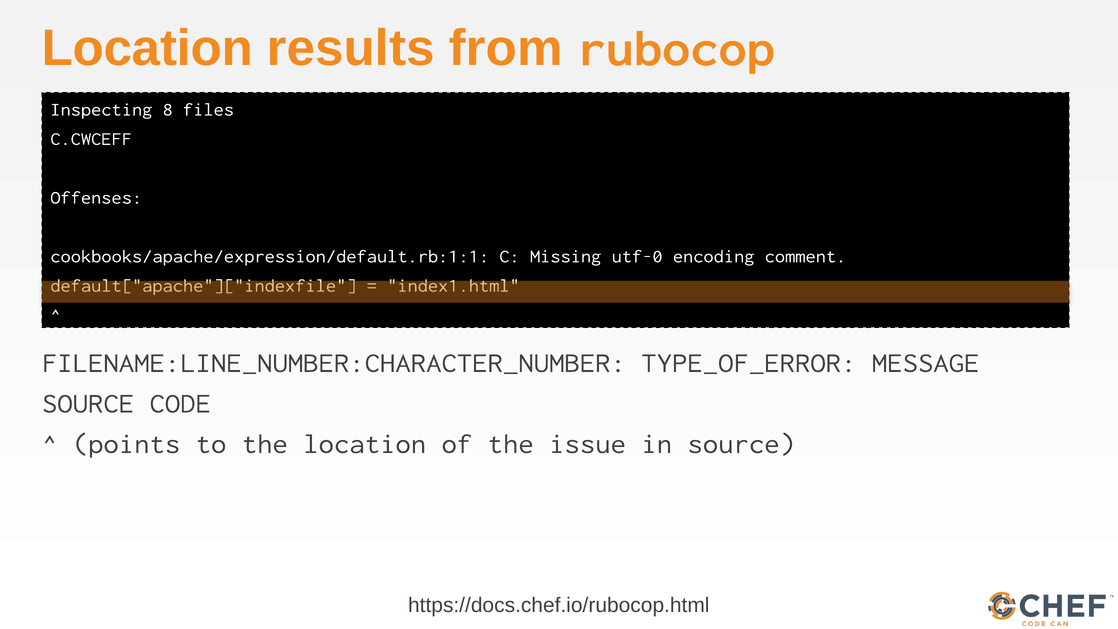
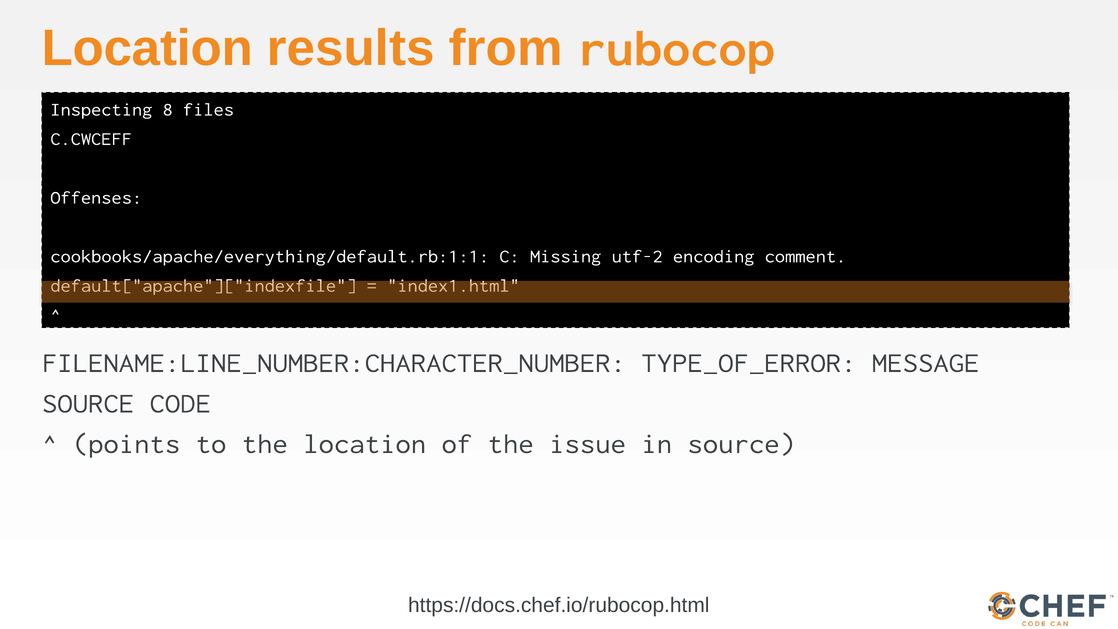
cookbooks/apache/expression/default.rb:1:1: cookbooks/apache/expression/default.rb:1:1 -> cookbooks/apache/everything/default.rb:1:1
utf-0: utf-0 -> utf-2
